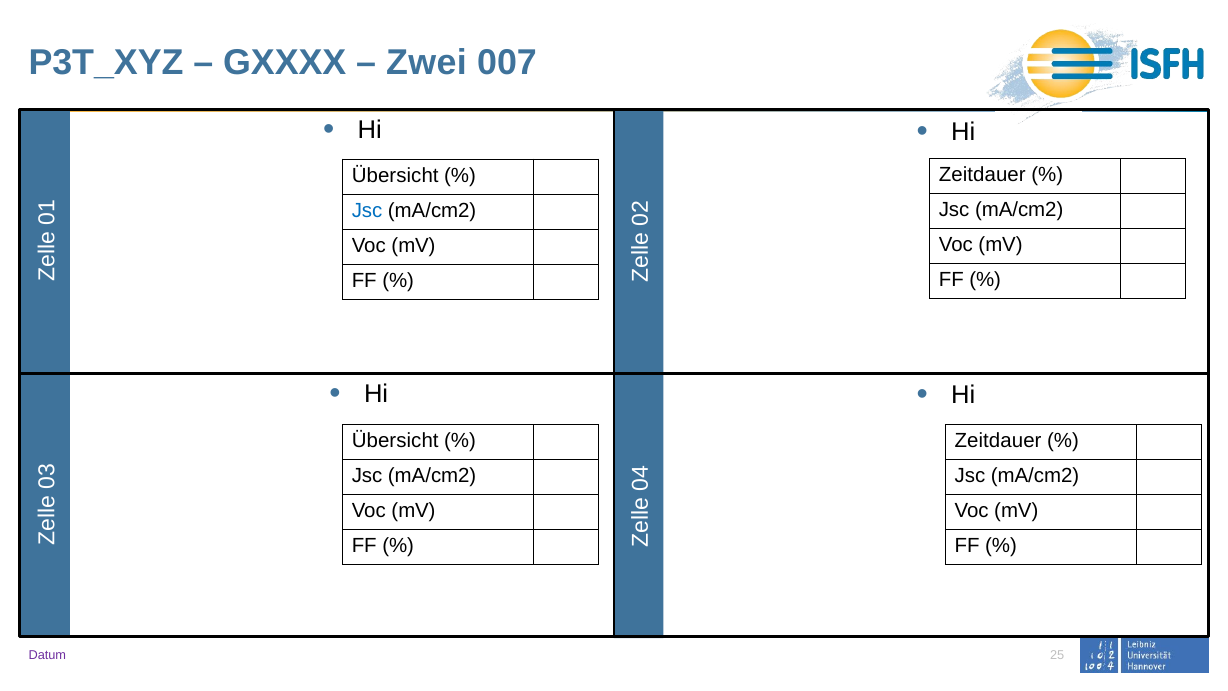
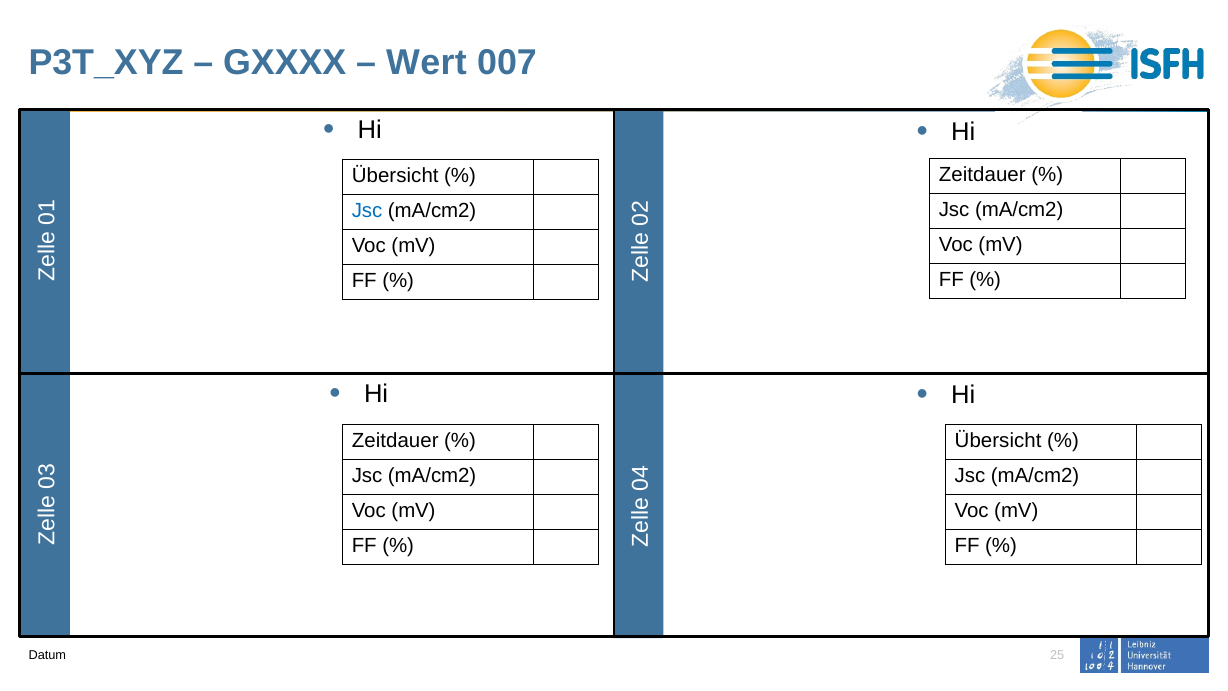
Zwei: Zwei -> Wert
Übersicht at (395, 441): Übersicht -> Zeitdauer
Zeitdauer at (998, 441): Zeitdauer -> Übersicht
Datum colour: purple -> black
